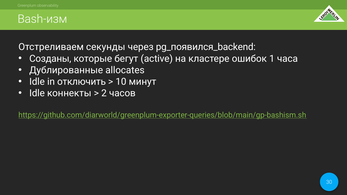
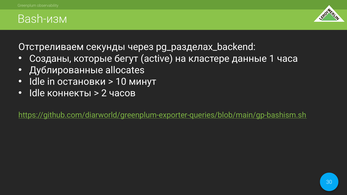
pg_появился_backend: pg_появился_backend -> pg_разделах_backend
ошибок: ошибок -> данные
отключить: отключить -> остановки
